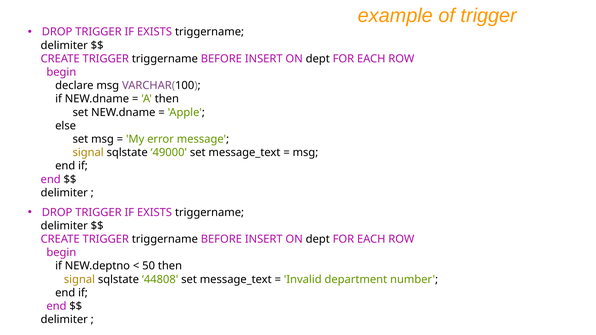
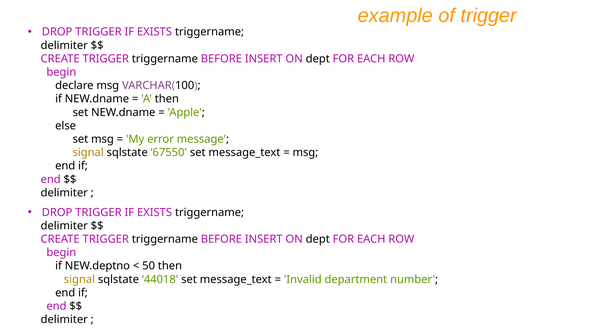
49000: 49000 -> 67550
44808: 44808 -> 44018
